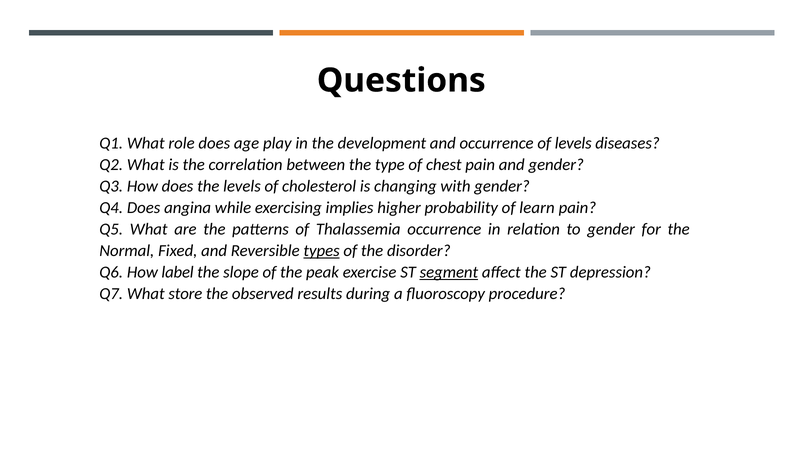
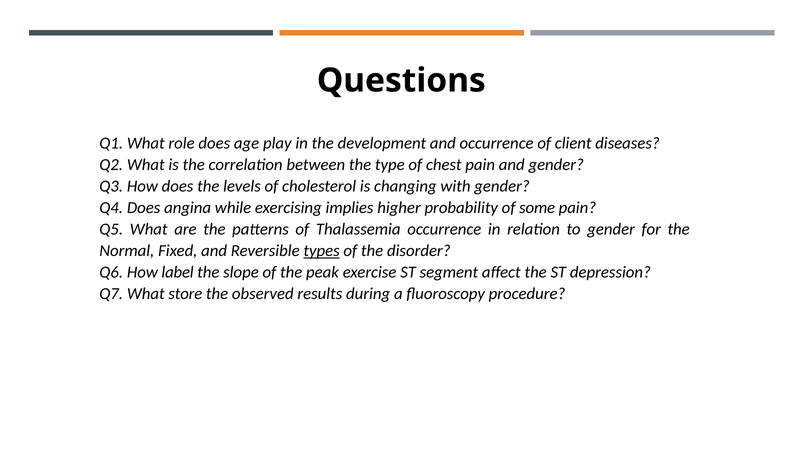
of levels: levels -> client
learn: learn -> some
segment underline: present -> none
